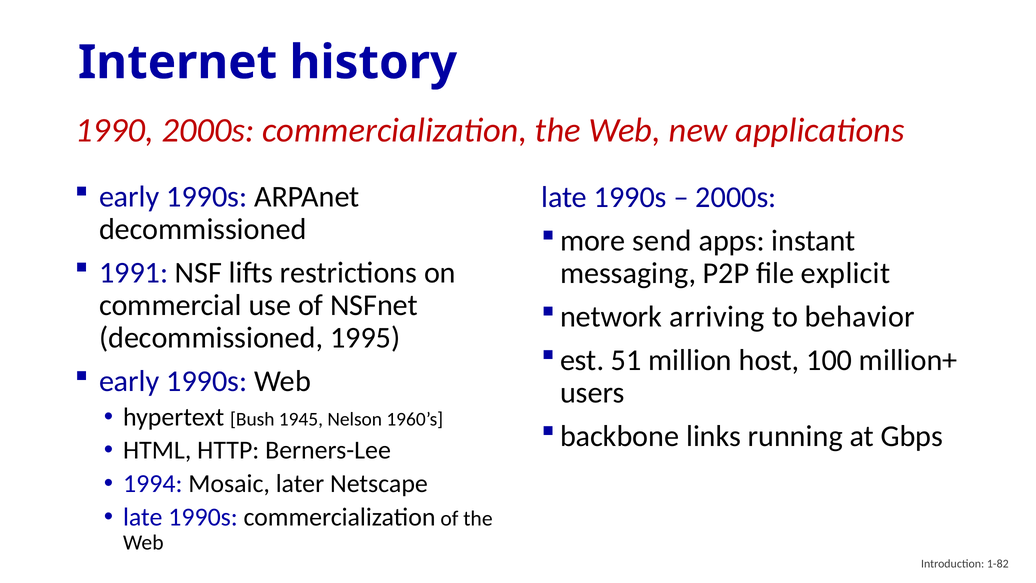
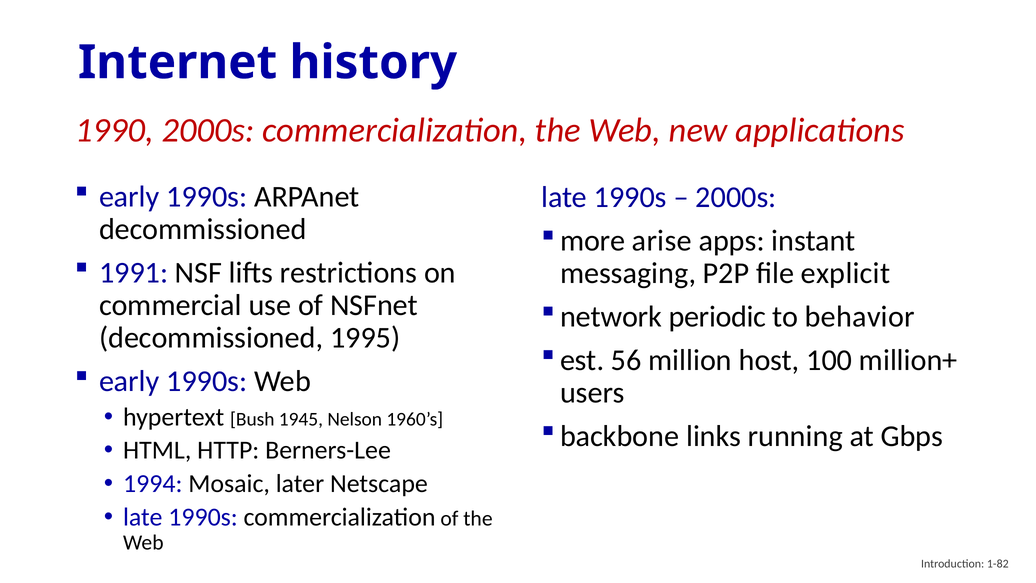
send: send -> arise
arriving: arriving -> periodic
51: 51 -> 56
